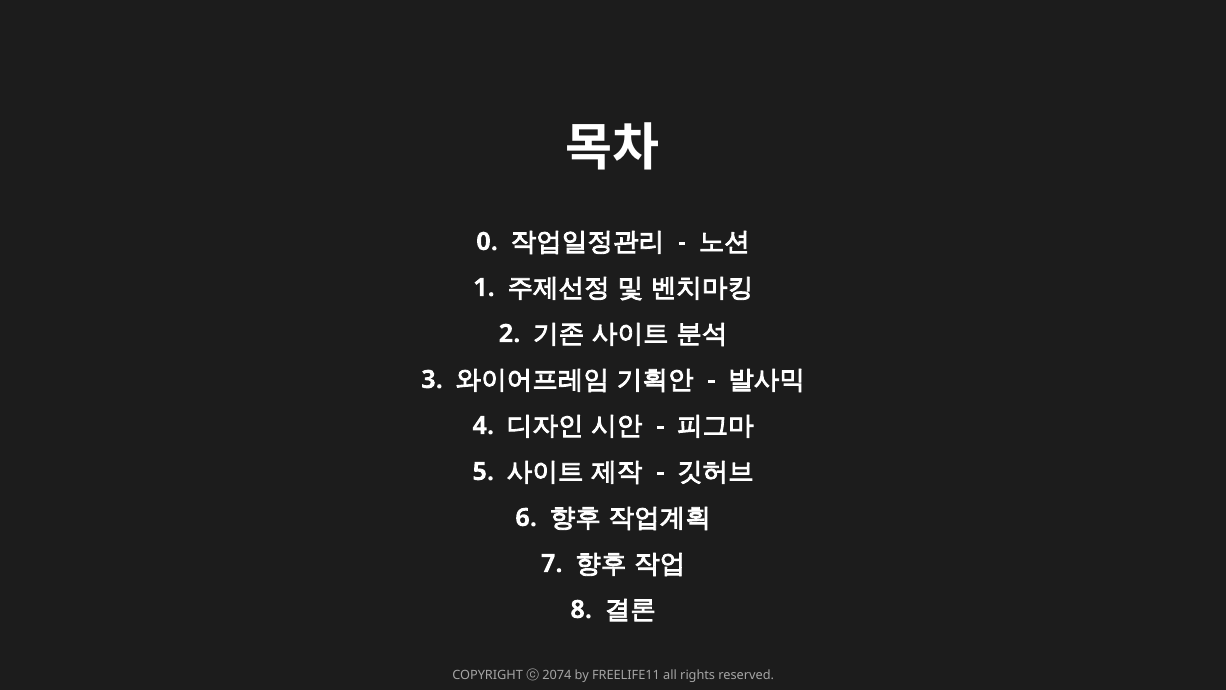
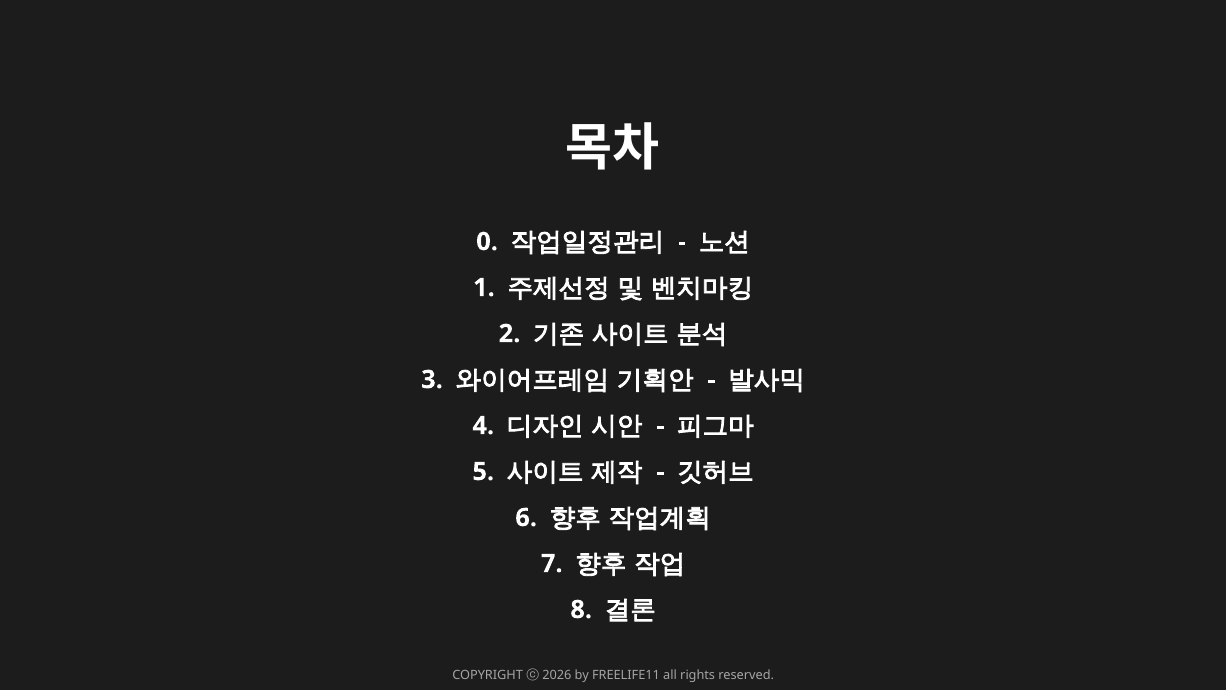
2074: 2074 -> 2026
